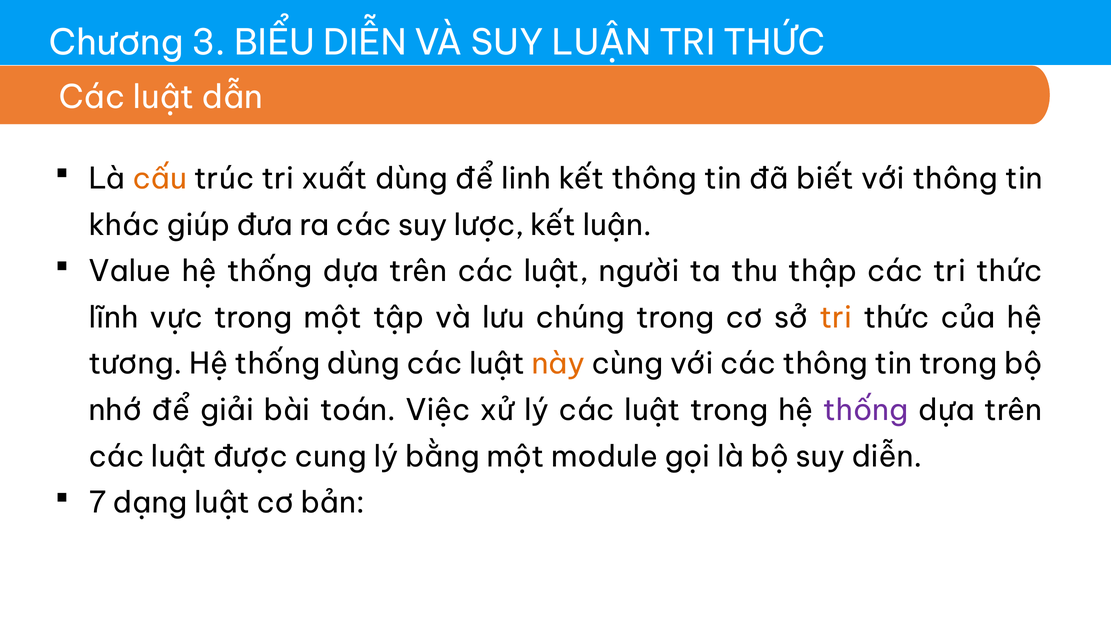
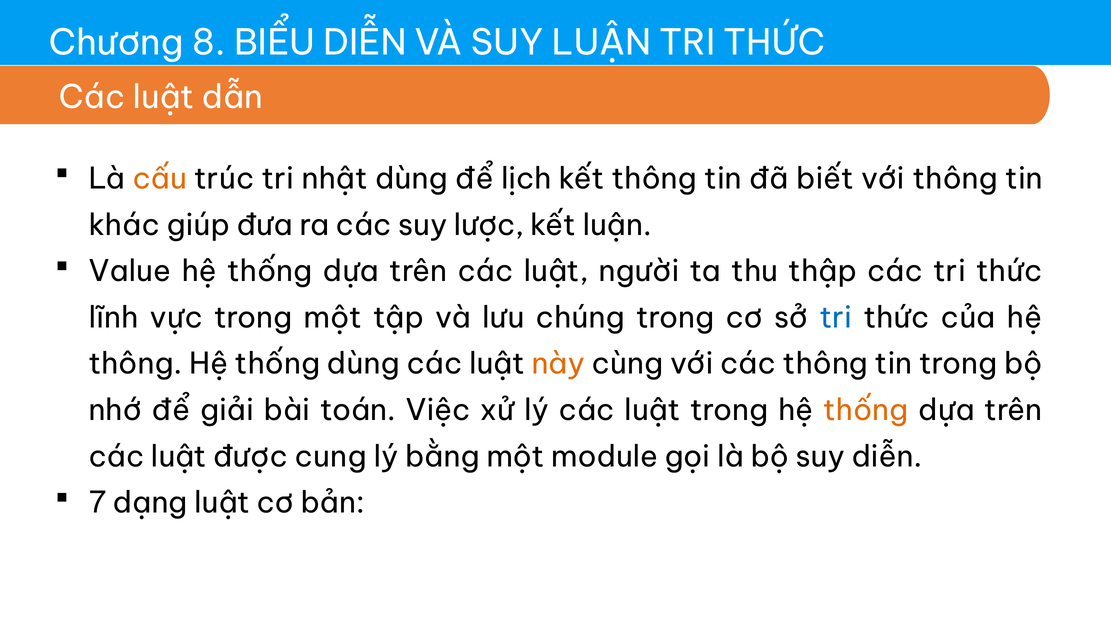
3: 3 -> 8
xuất: xuất -> nhật
linh: linh -> lịch
tri at (836, 318) colour: orange -> blue
tương at (135, 364): tương -> thông
thống at (866, 410) colour: purple -> orange
